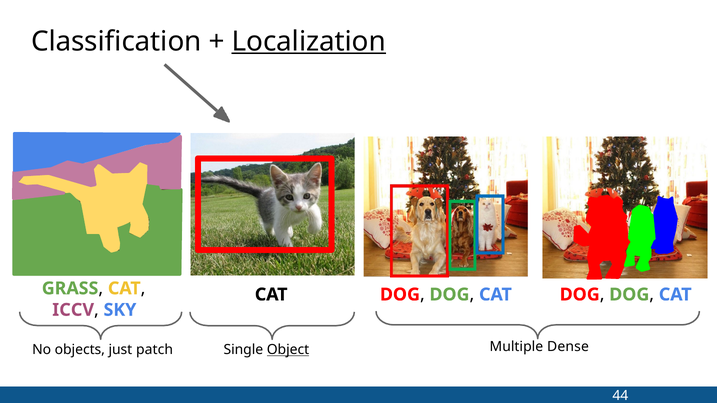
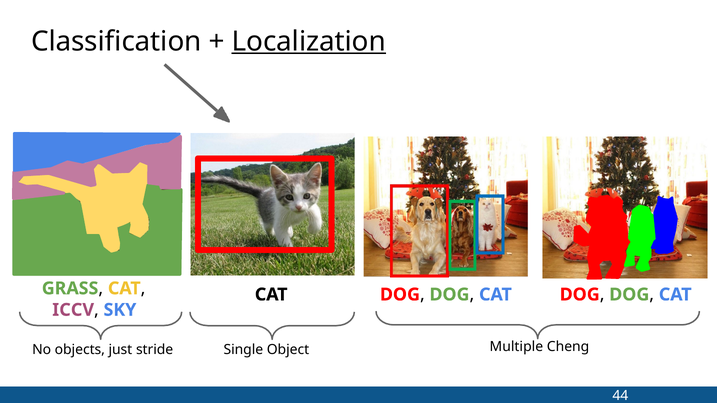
patch: patch -> stride
Object underline: present -> none
Dense: Dense -> Cheng
